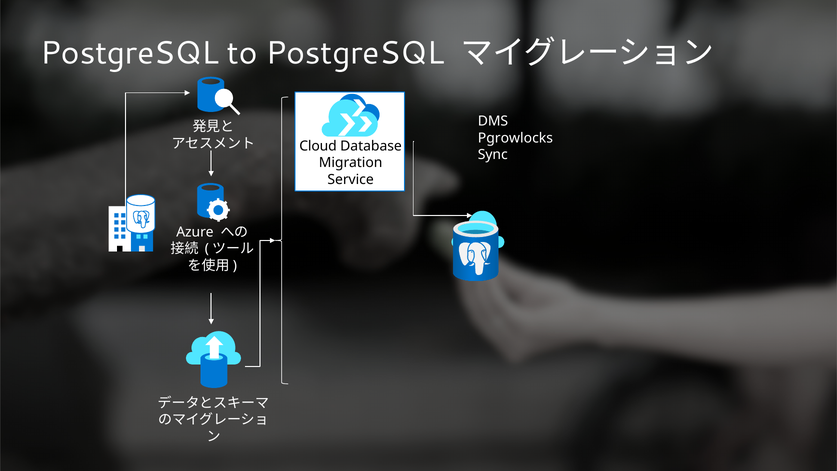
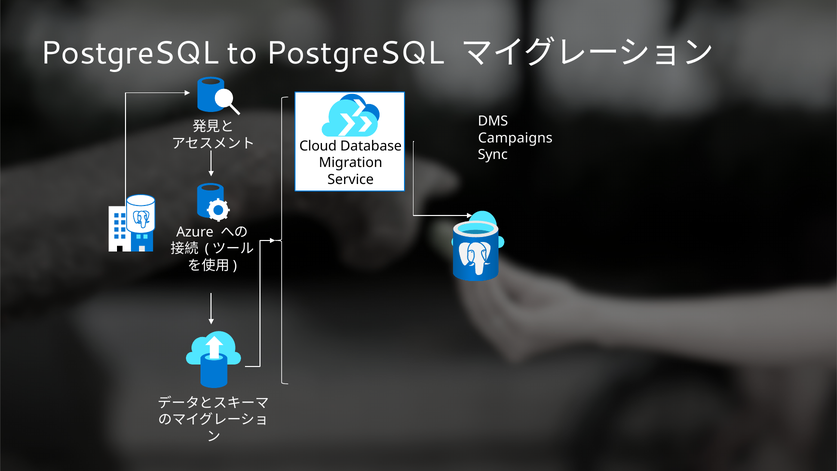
Pgrowlocks: Pgrowlocks -> Campaigns
